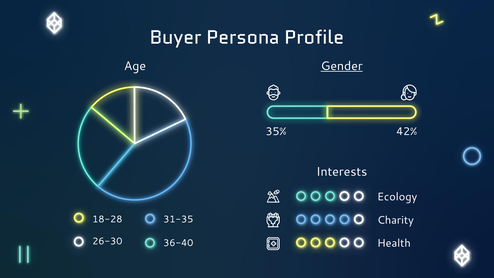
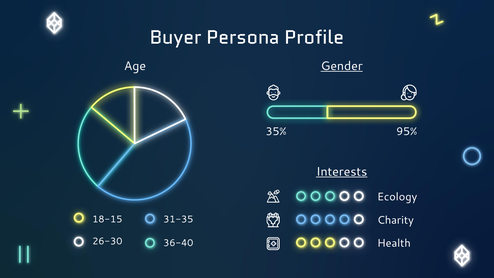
42%: 42% -> 95%
Interests underline: none -> present
18-28: 18-28 -> 18-15
